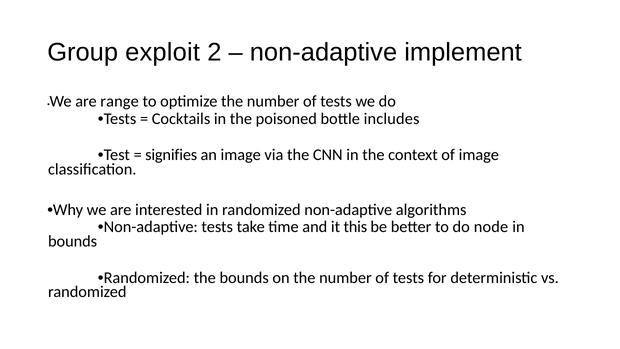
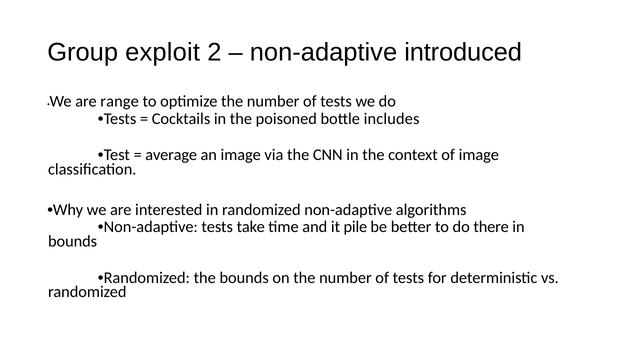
implement: implement -> introduced
signifies: signifies -> average
this: this -> pile
node: node -> there
